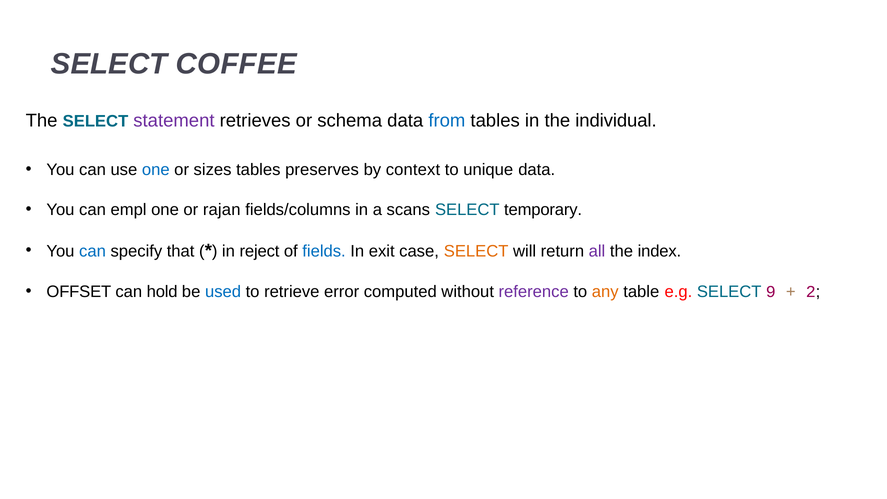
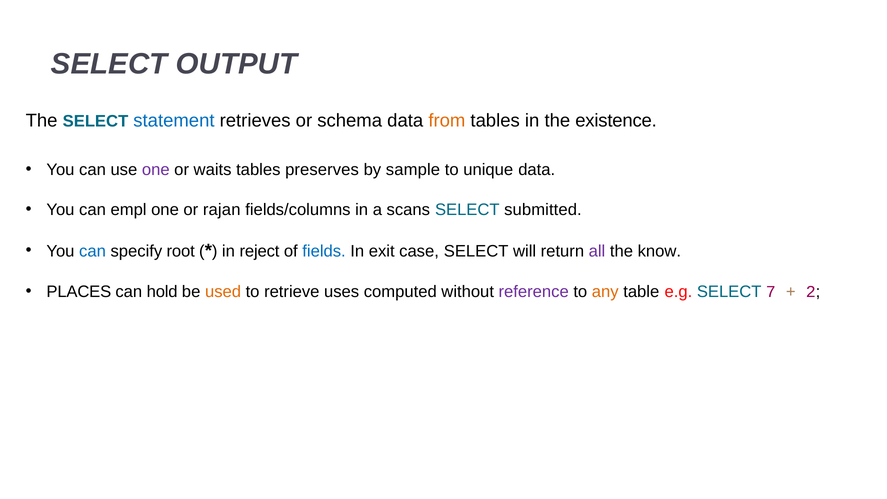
COFFEE: COFFEE -> OUTPUT
statement colour: purple -> blue
from colour: blue -> orange
individual: individual -> existence
one at (156, 170) colour: blue -> purple
sizes: sizes -> waits
context: context -> sample
temporary: temporary -> submitted
that: that -> root
SELECT at (476, 251) colour: orange -> black
index: index -> know
OFFSET: OFFSET -> PLACES
used colour: blue -> orange
error: error -> uses
9: 9 -> 7
